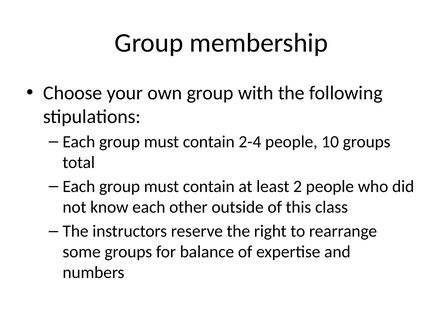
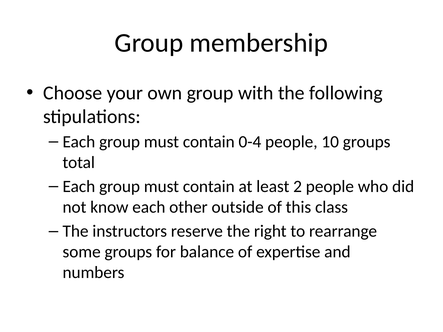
2-4: 2-4 -> 0-4
